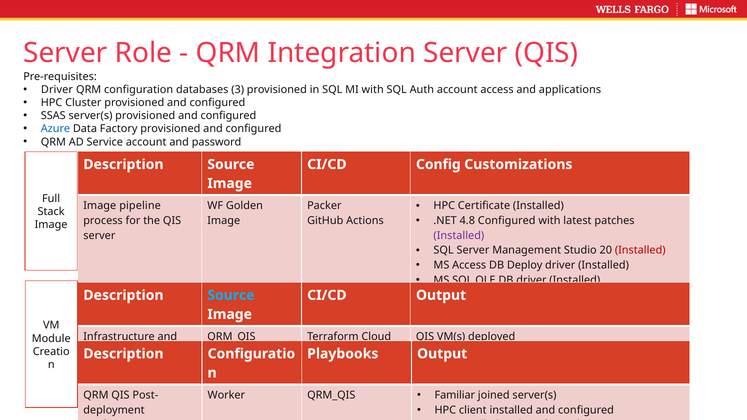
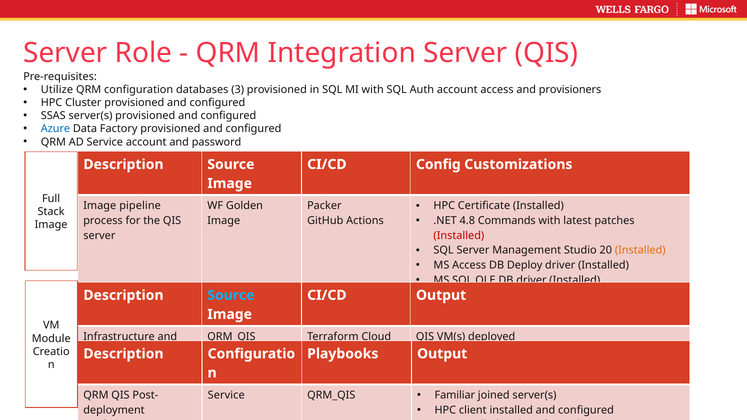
Driver at (57, 90): Driver -> Utilize
applications: applications -> provisioners
4.8 Configured: Configured -> Commands
Installed at (459, 236) colour: purple -> red
Installed at (640, 250) colour: red -> orange
Worker at (226, 395): Worker -> Service
